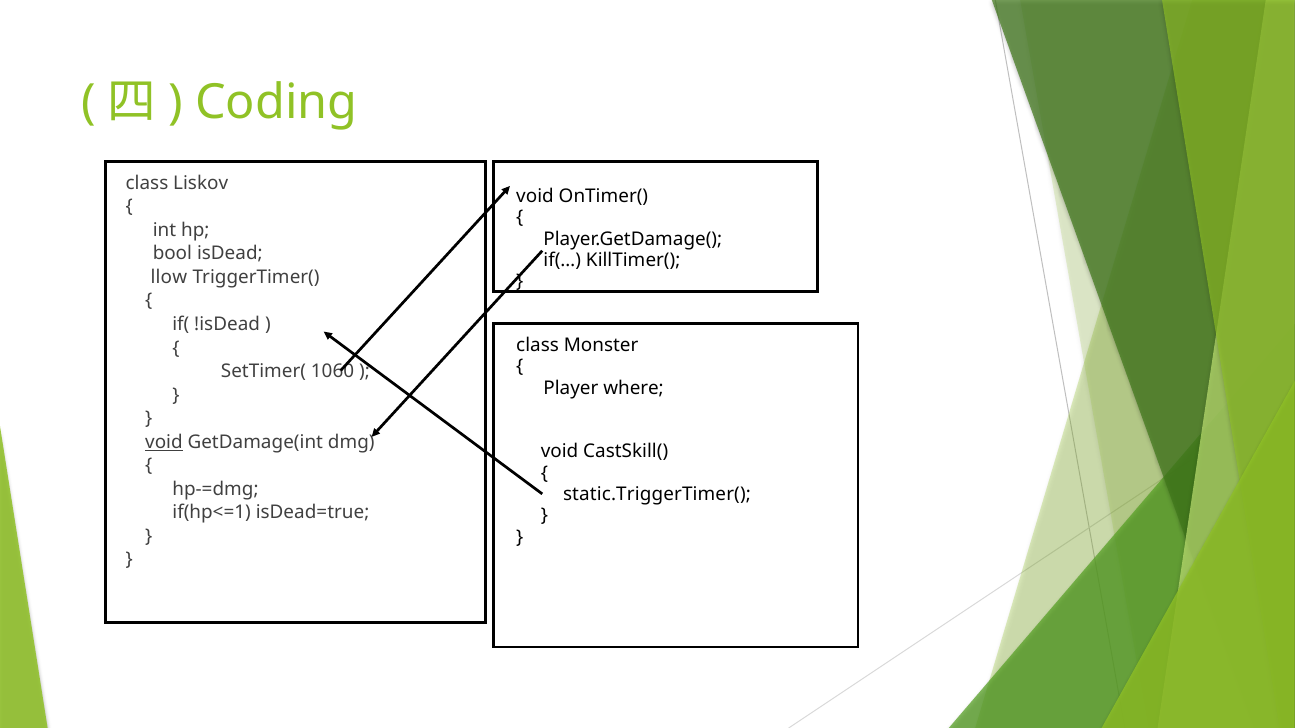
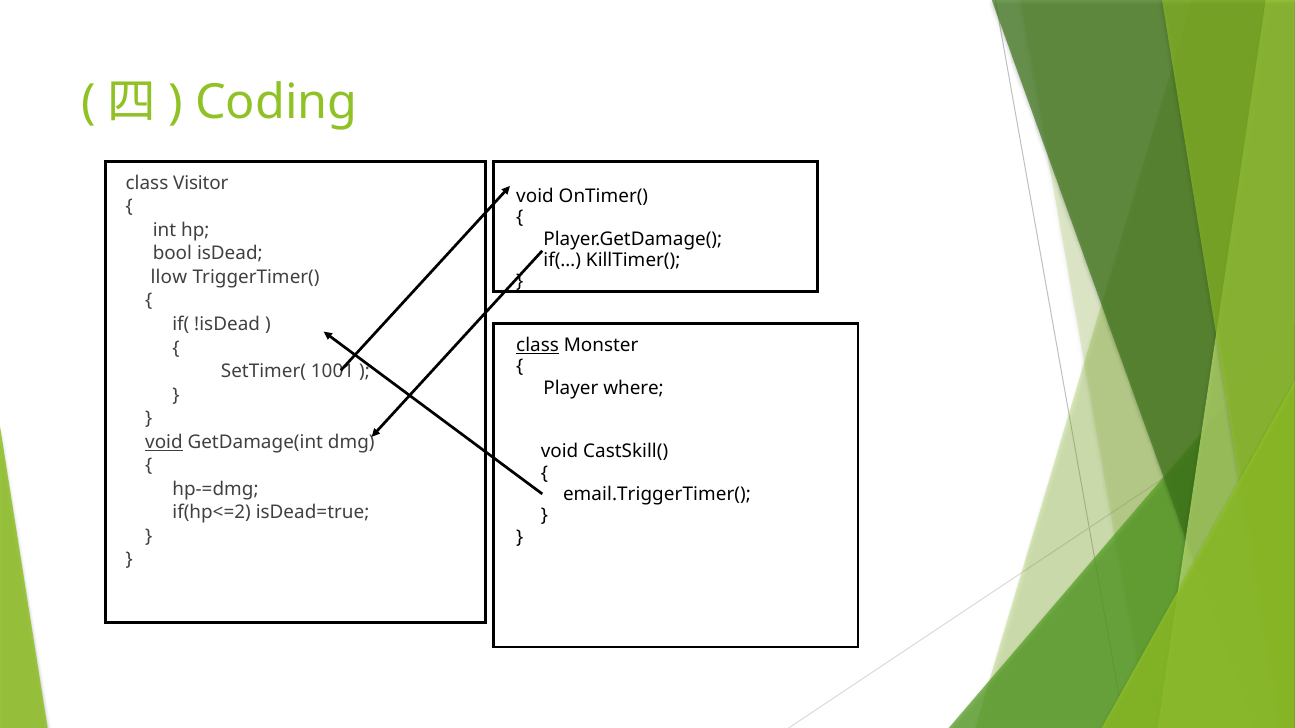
Liskov: Liskov -> Visitor
class at (538, 345) underline: none -> present
1060: 1060 -> 1001
static.TriggerTimer(: static.TriggerTimer( -> email.TriggerTimer(
if(hp<=1: if(hp<=1 -> if(hp<=2
